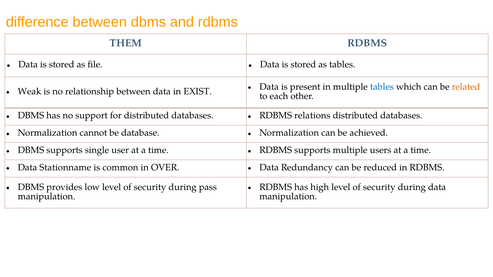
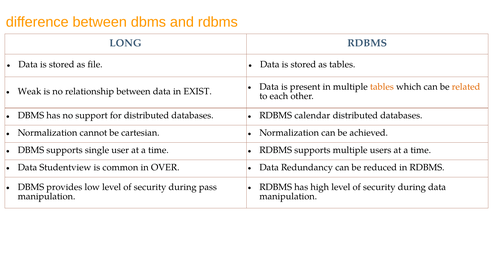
THEM: THEM -> LONG
tables at (382, 87) colour: blue -> orange
relations: relations -> calendar
database: database -> cartesian
Stationname: Stationname -> Studentview
